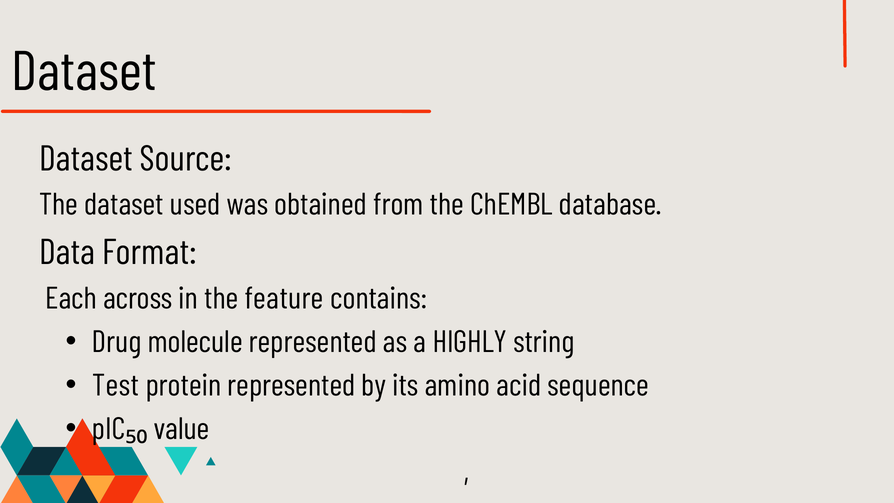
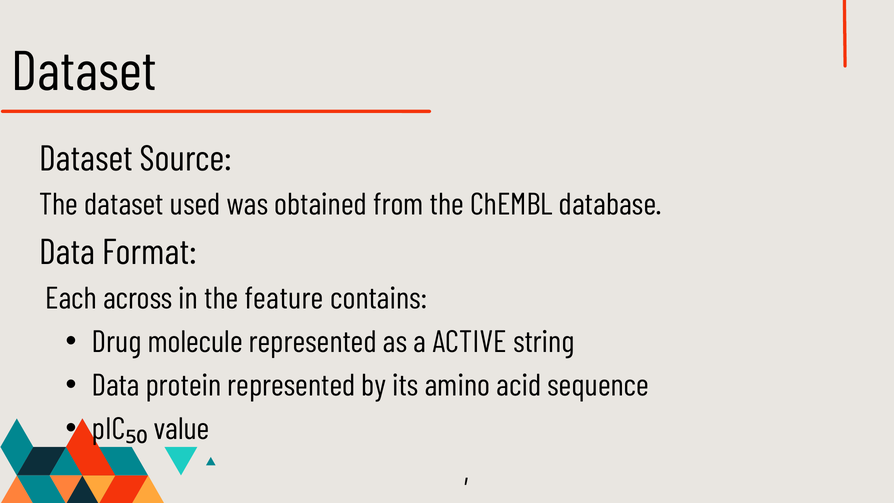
HIGHLY: HIGHLY -> ACTIVE
Test at (116, 385): Test -> Data
